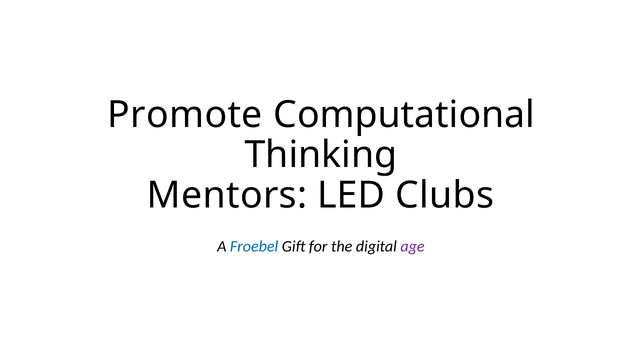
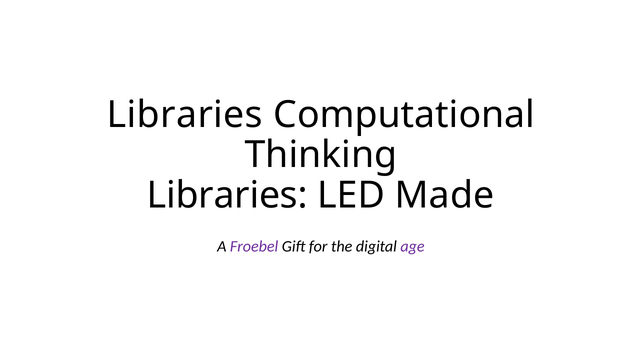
Promote at (185, 115): Promote -> Libraries
Mentors at (227, 196): Mentors -> Libraries
Clubs: Clubs -> Made
Froebel colour: blue -> purple
